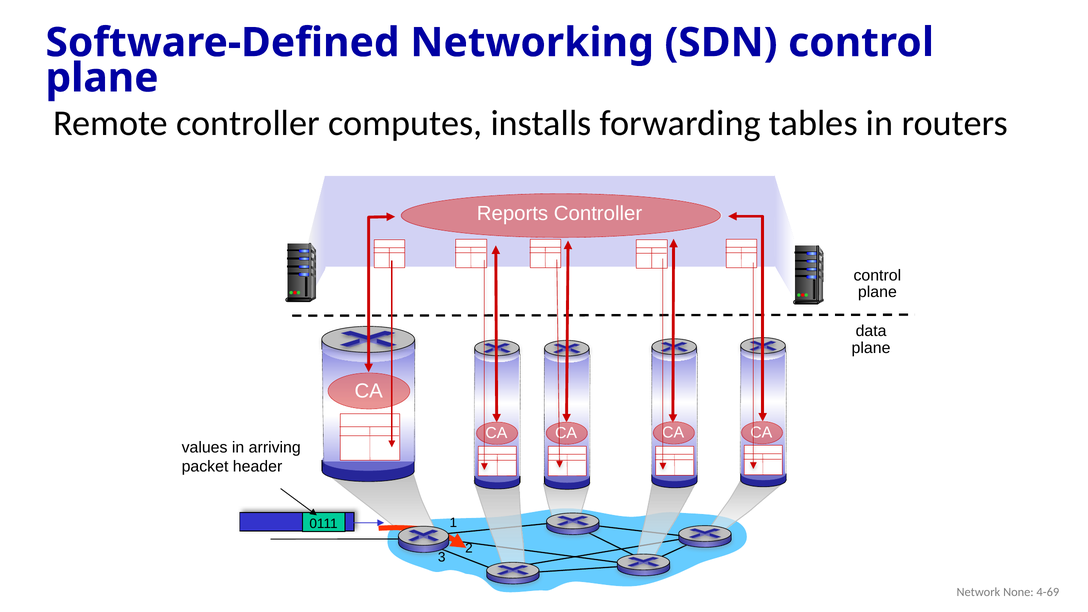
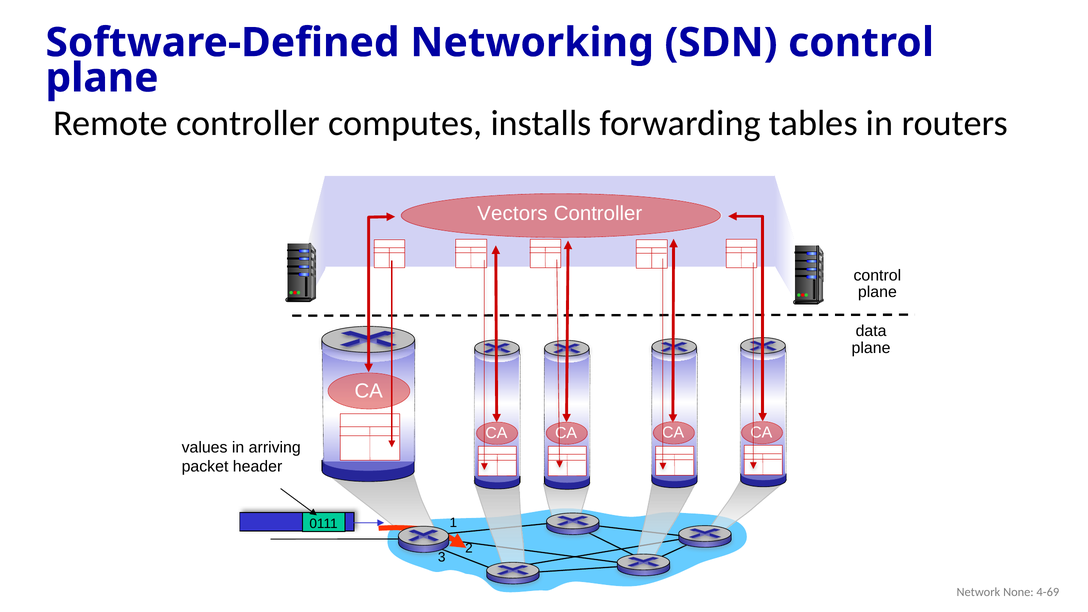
Reports: Reports -> Vectors
